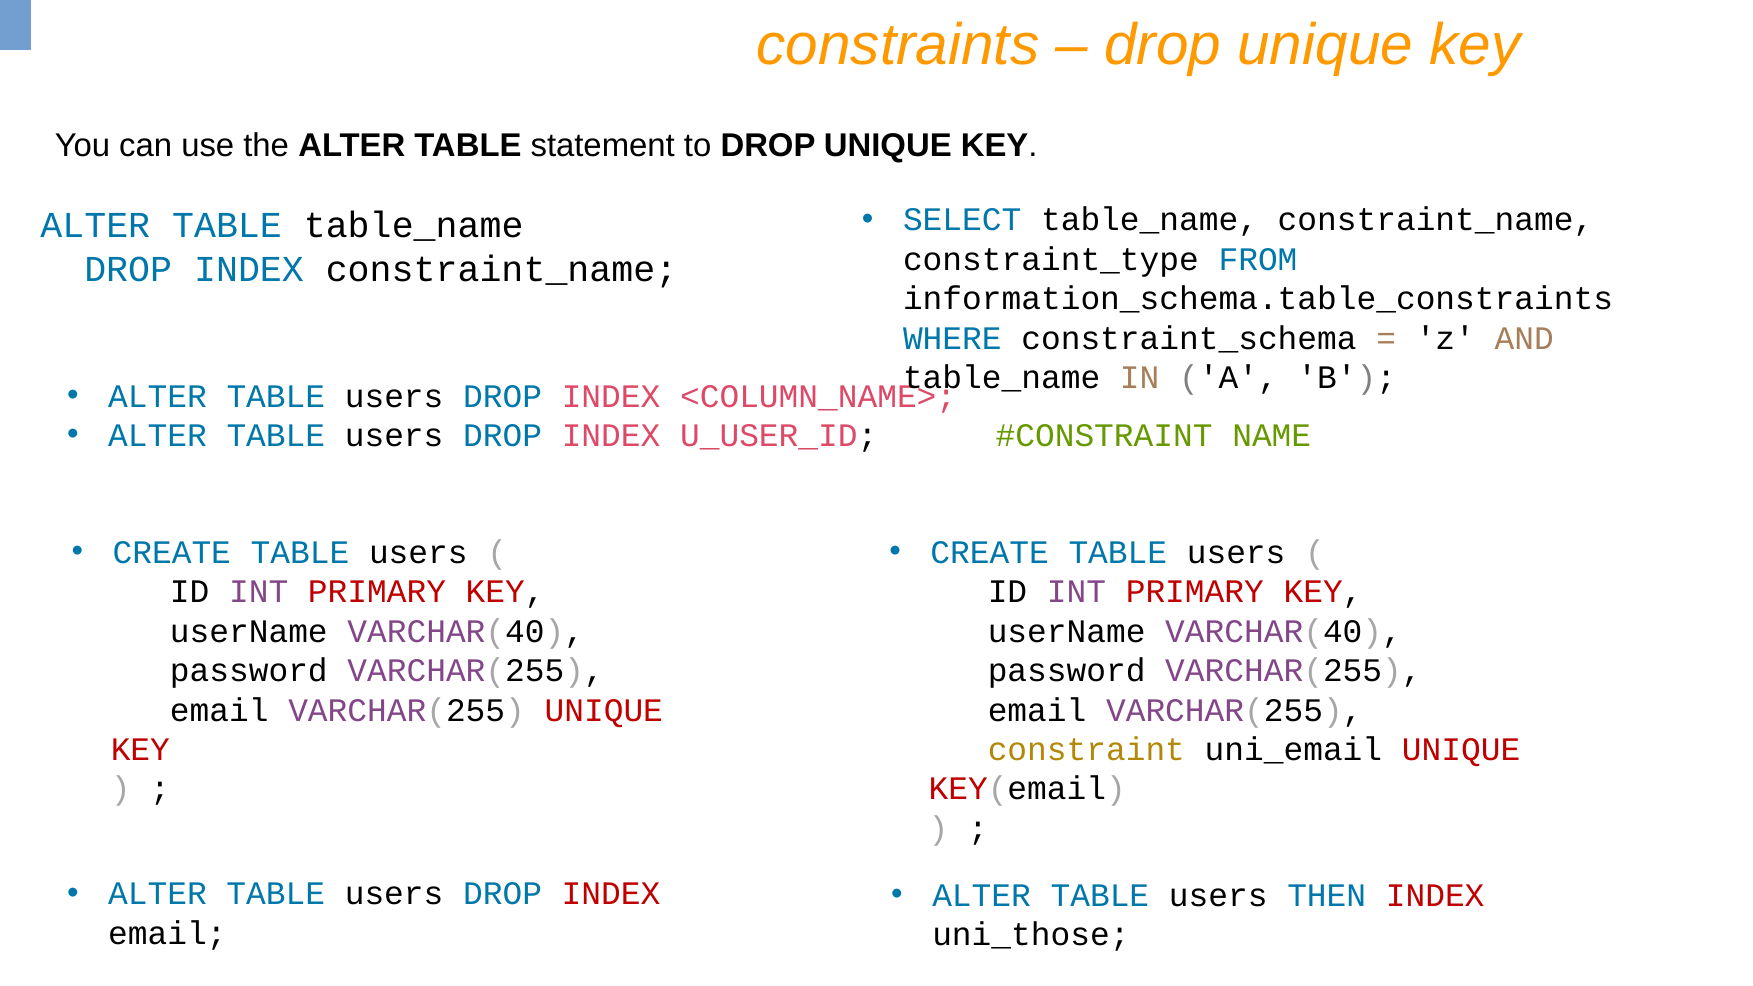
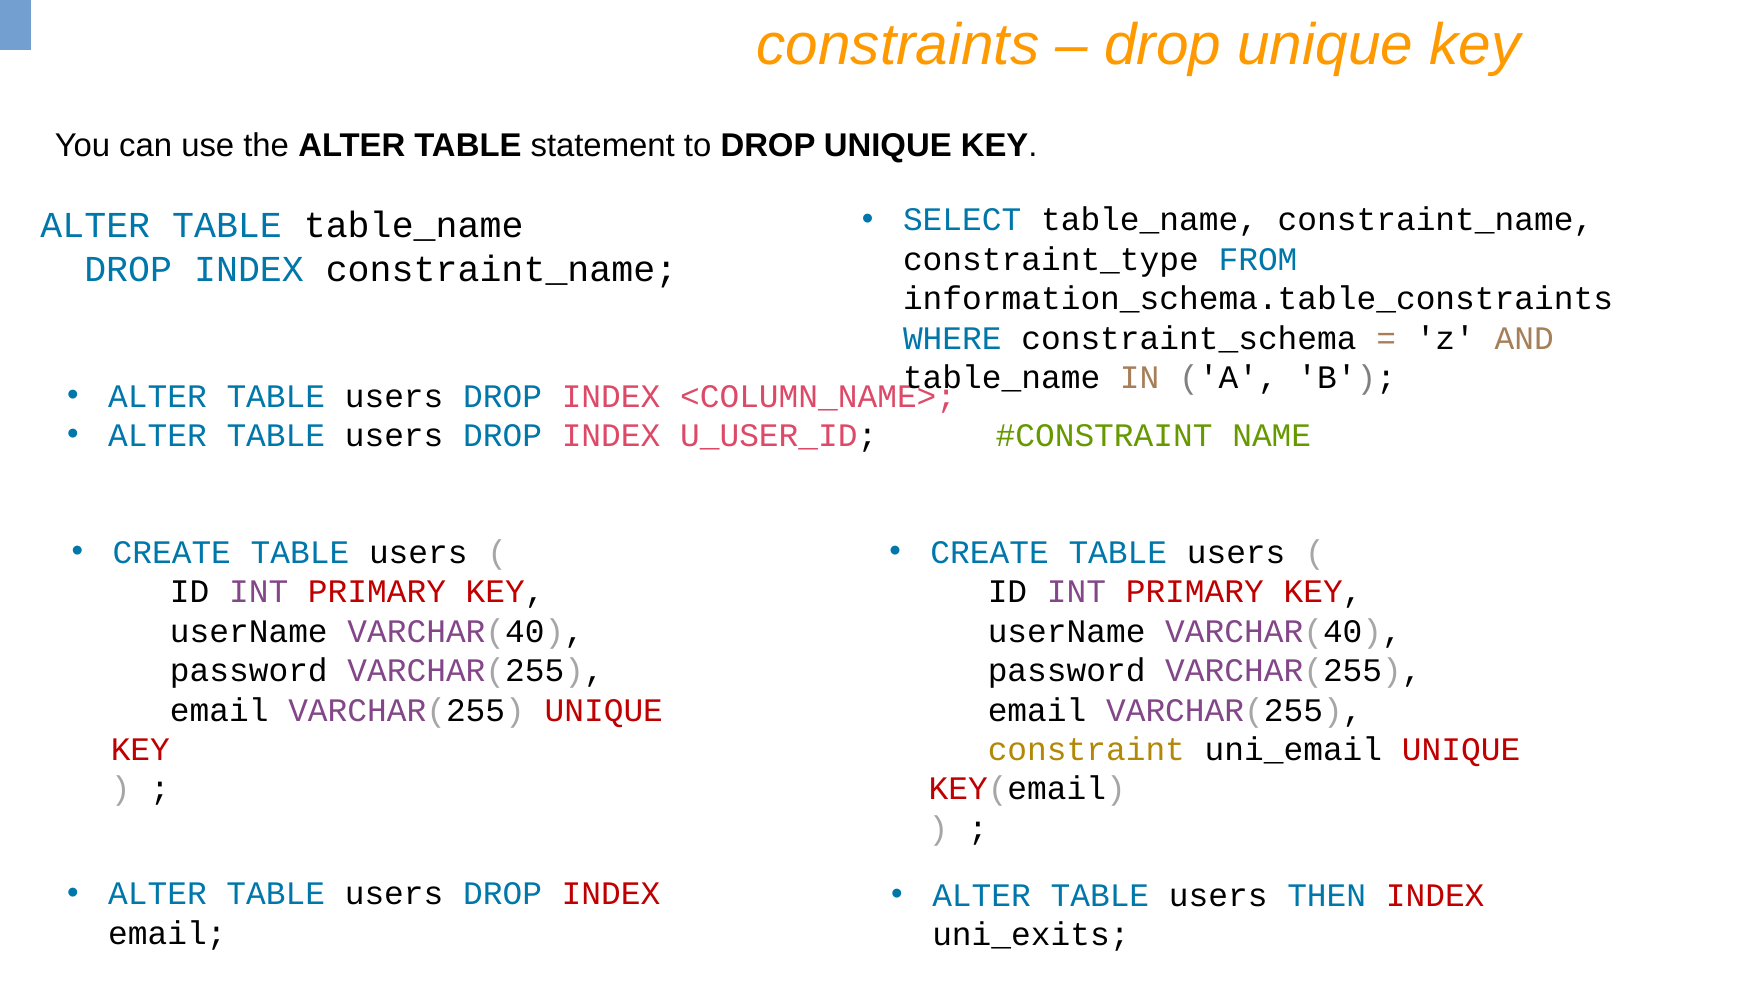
uni_those: uni_those -> uni_exits
